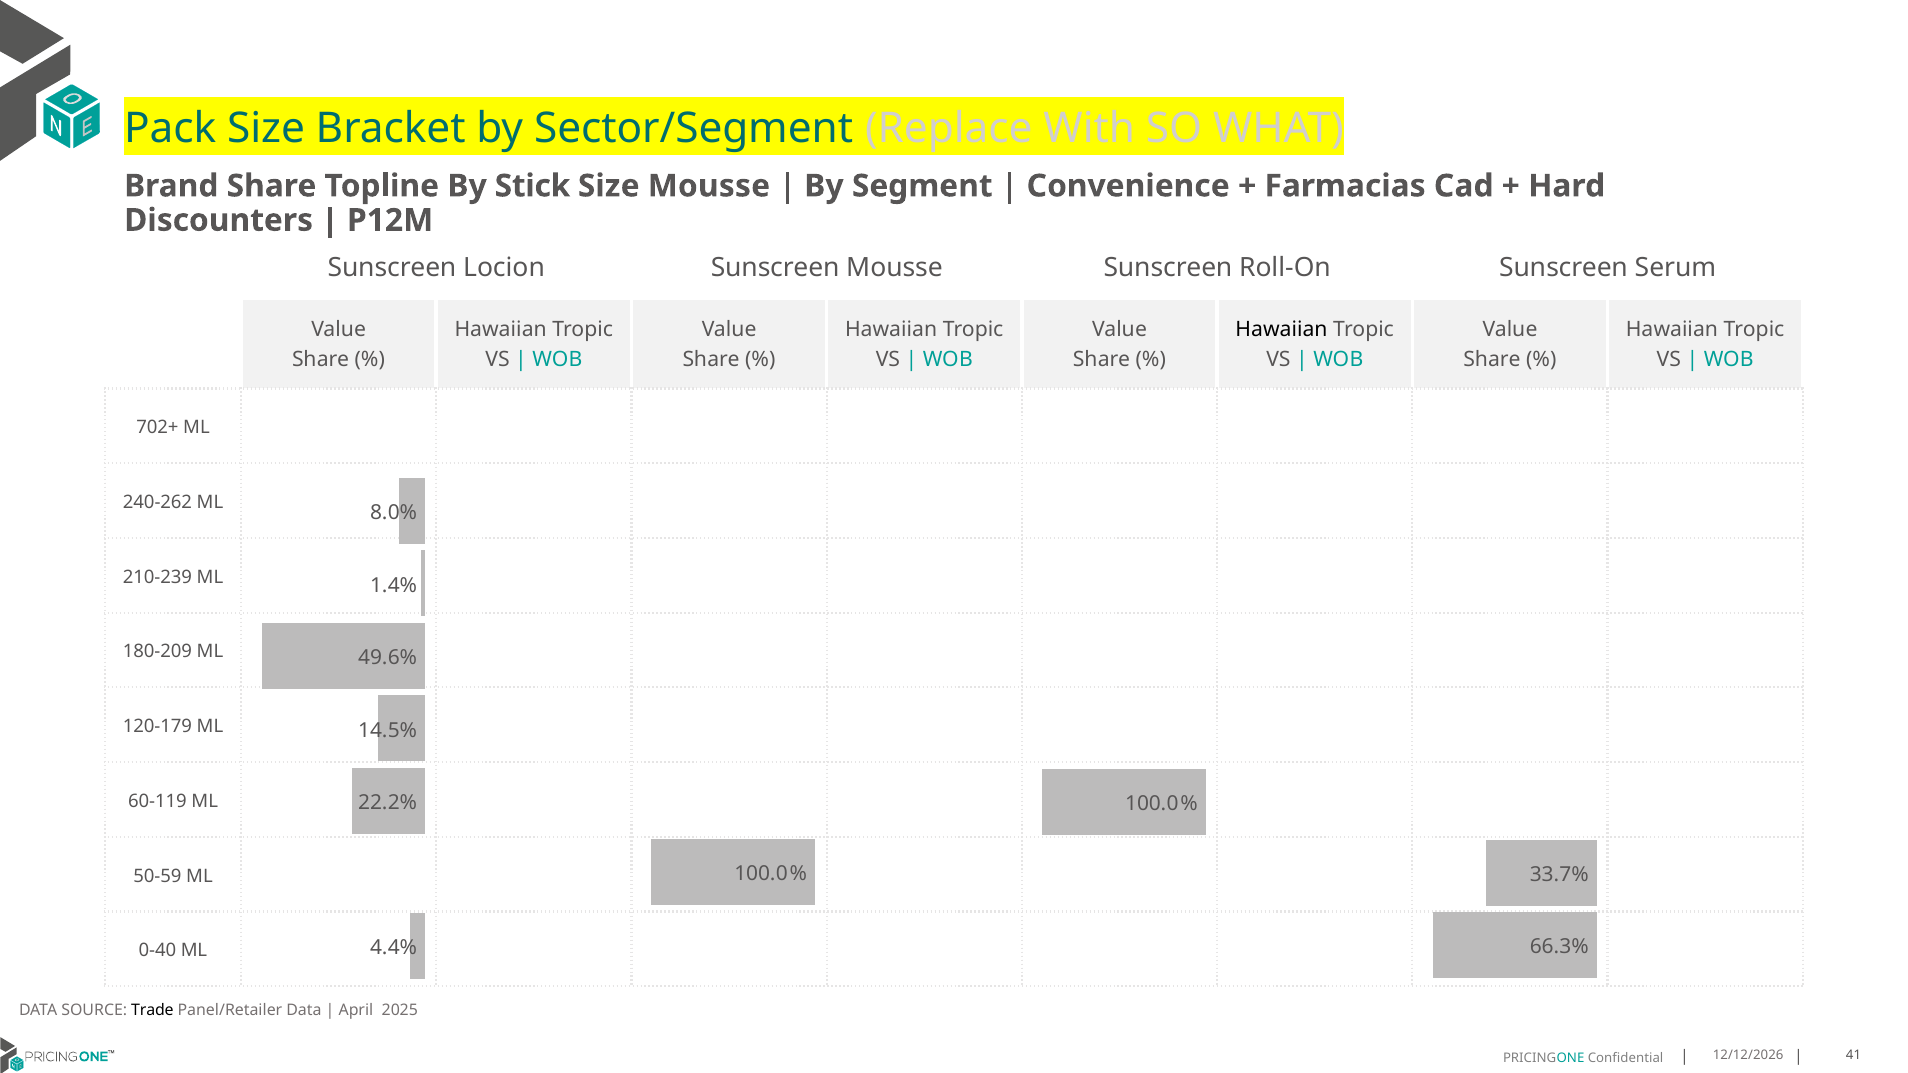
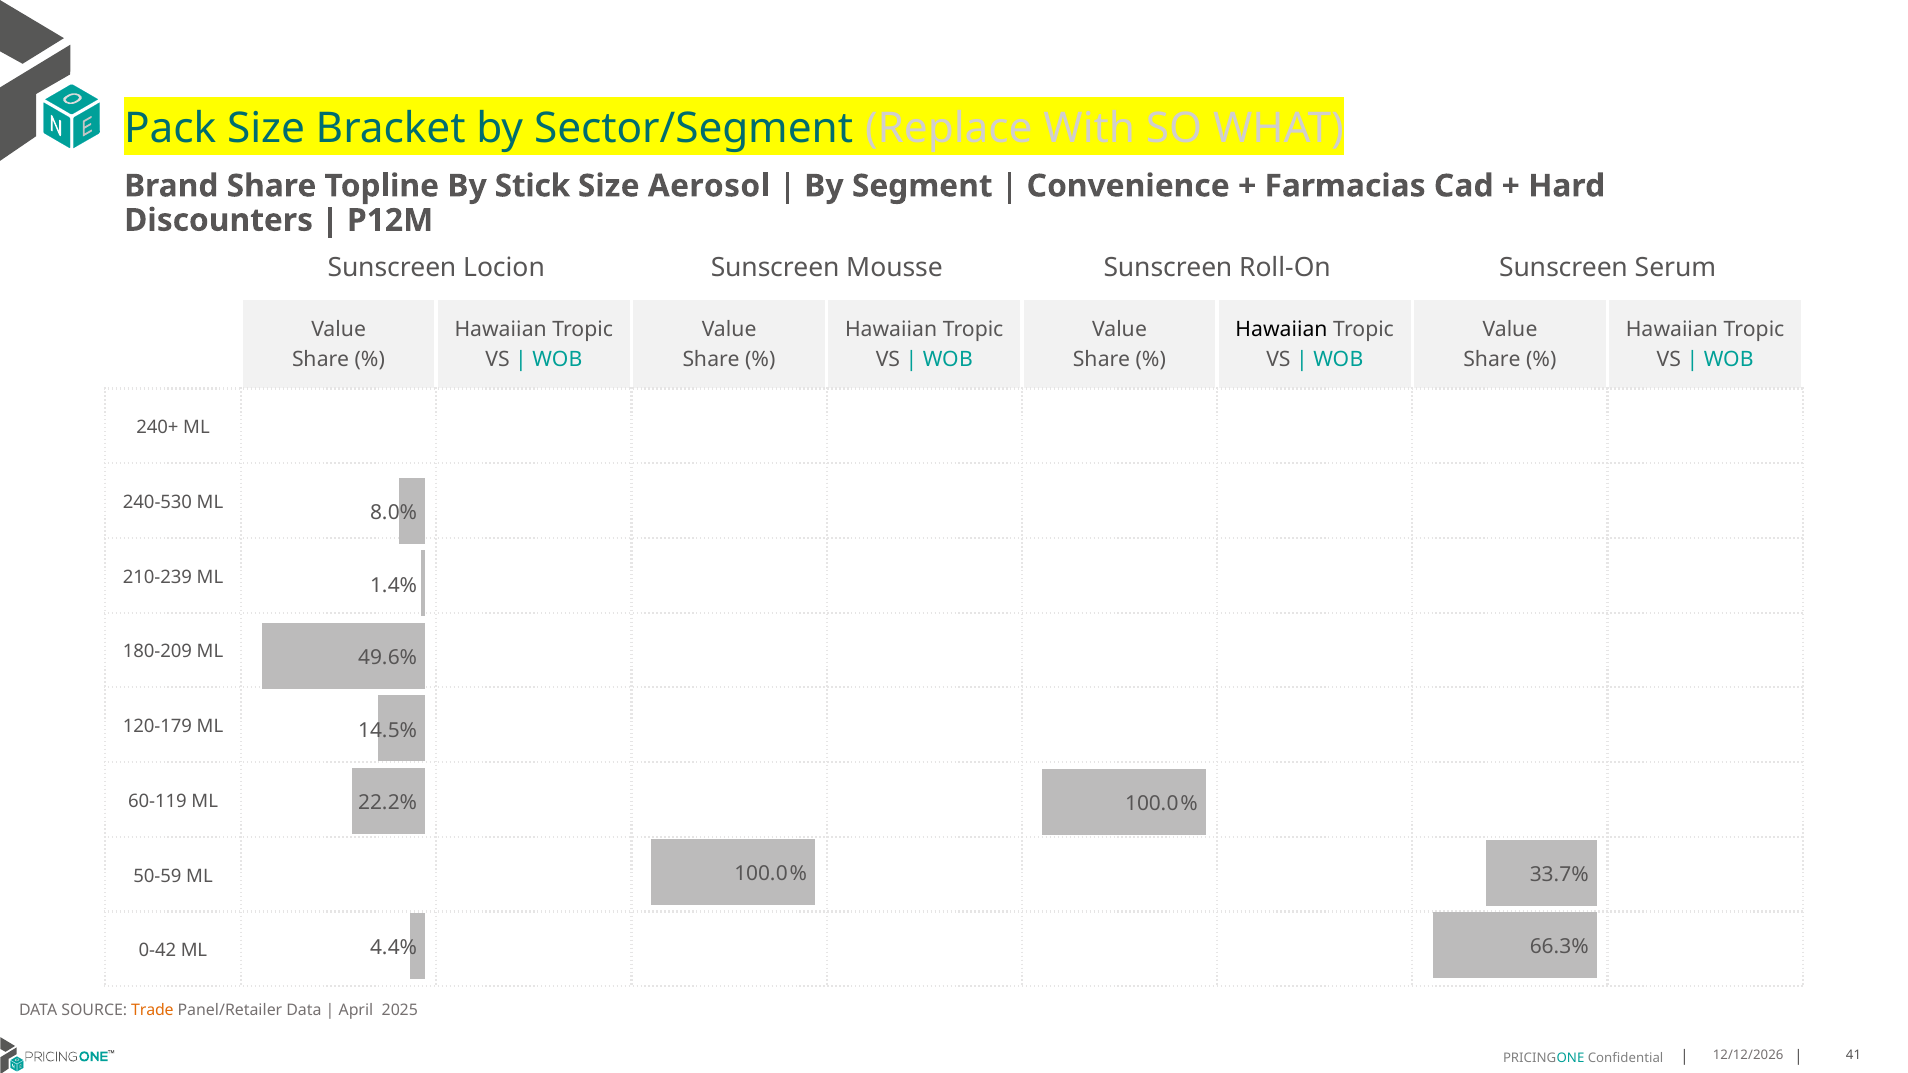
Size Mousse: Mousse -> Aerosol
702+: 702+ -> 240+
240-262: 240-262 -> 240-530
0-40: 0-40 -> 0-42
Trade colour: black -> orange
